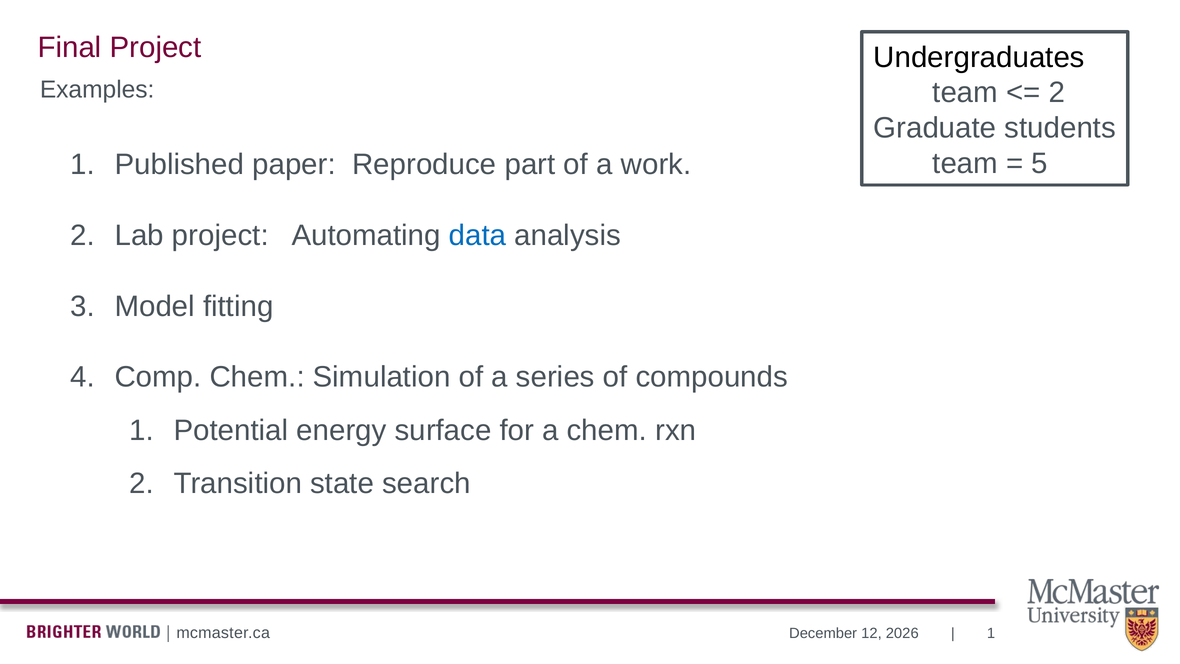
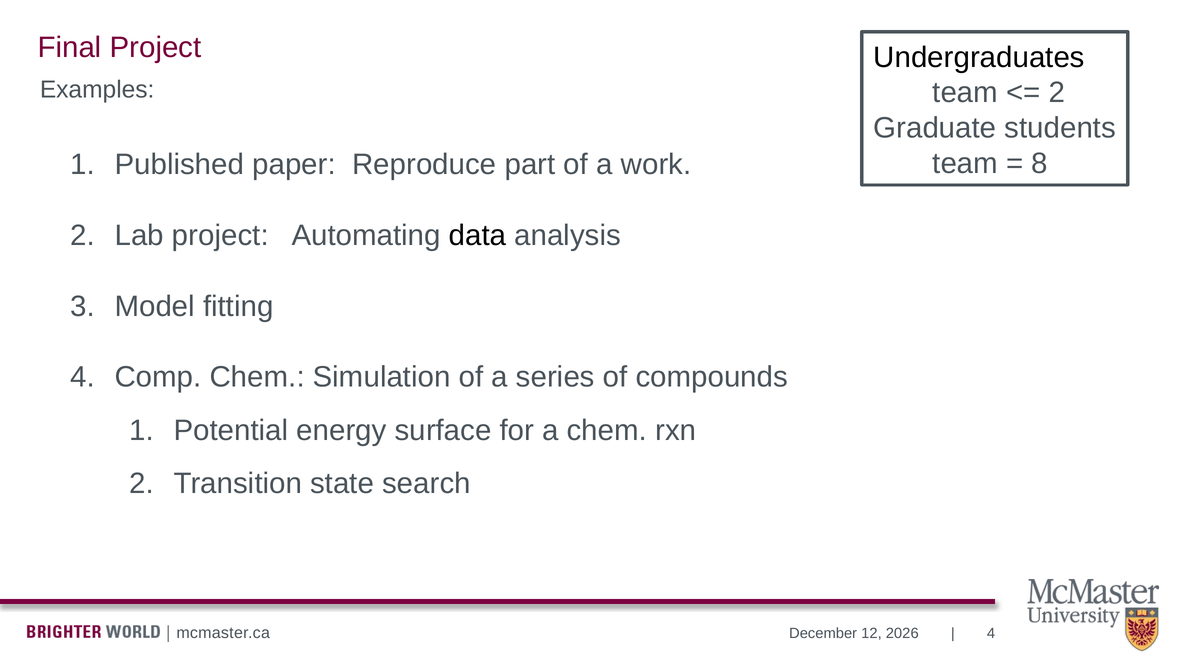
5: 5 -> 8
data colour: blue -> black
1 at (991, 633): 1 -> 4
